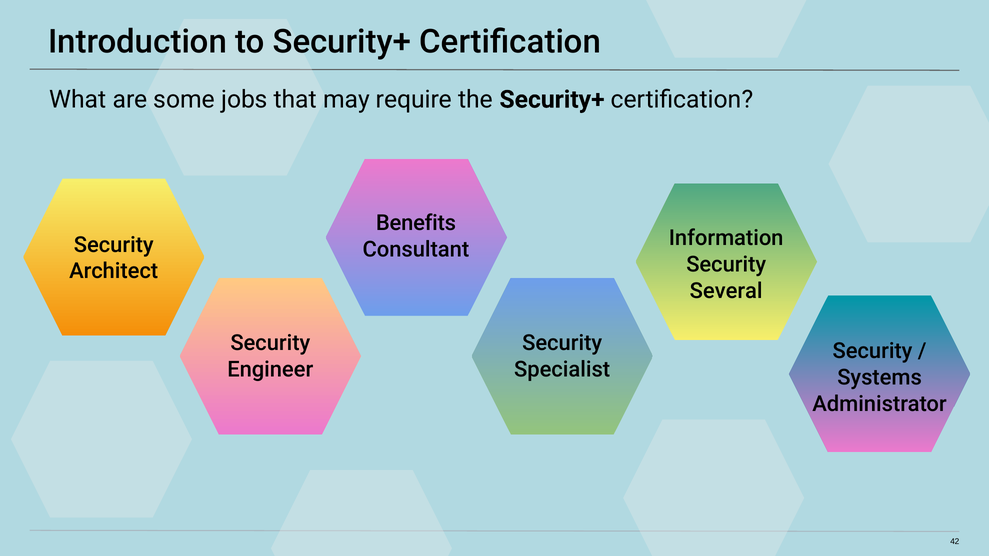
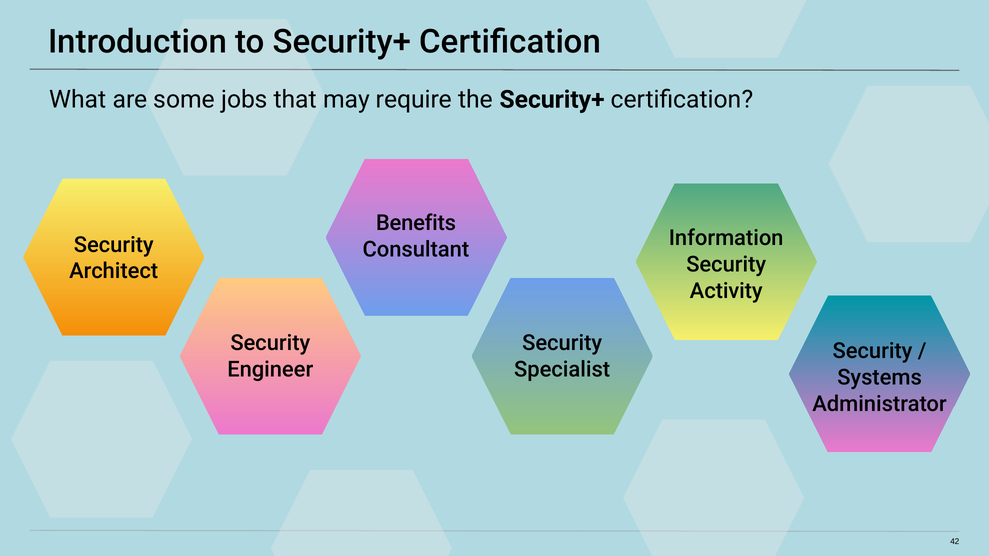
Several: Several -> Activity
